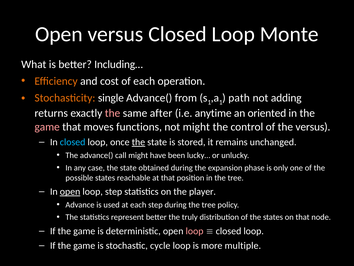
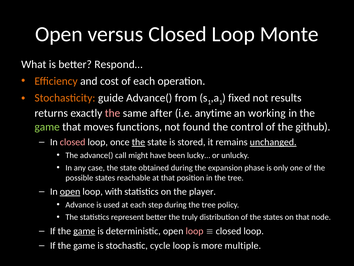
Including…: Including… -> Respond…
single: single -> guide
path: path -> fixed
adding: adding -> results
oriented: oriented -> working
game at (47, 127) colour: pink -> light green
not might: might -> found
the versus: versus -> github
closed at (73, 142) colour: light blue -> pink
unchanged underline: none -> present
loop step: step -> with
game at (84, 231) underline: none -> present
